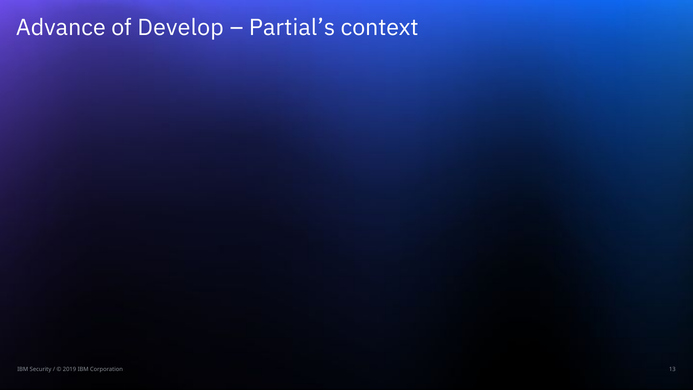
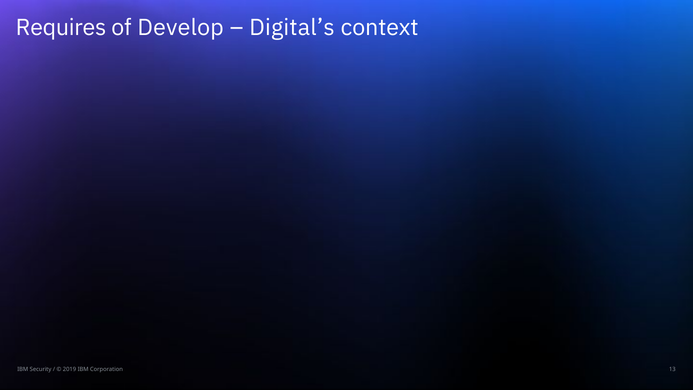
Advance: Advance -> Requires
Partial’s: Partial’s -> Digital’s
